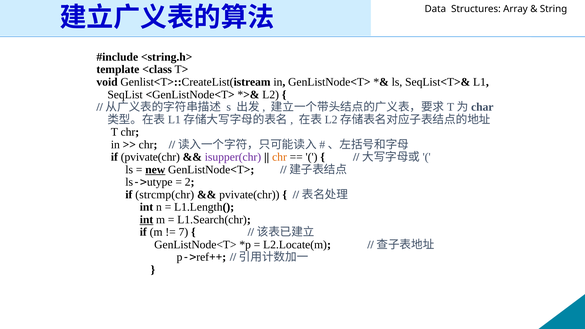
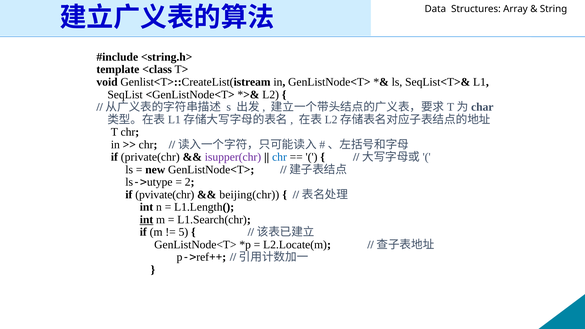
if pvivate(chr: pvivate(chr -> private(chr
chr at (279, 157) colour: orange -> blue
new underline: present -> none
strcmp(chr: strcmp(chr -> pvivate(chr
pvivate(chr at (249, 195): pvivate(chr -> beijing(chr
7: 7 -> 5
